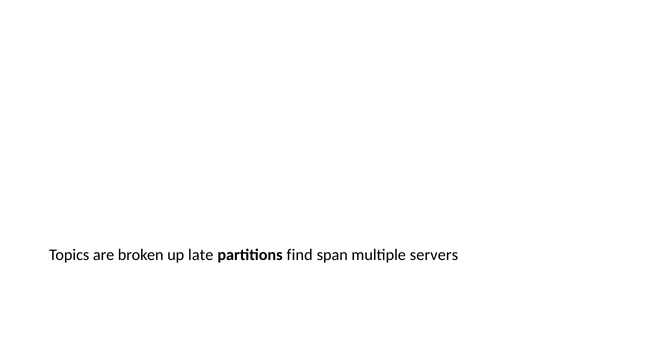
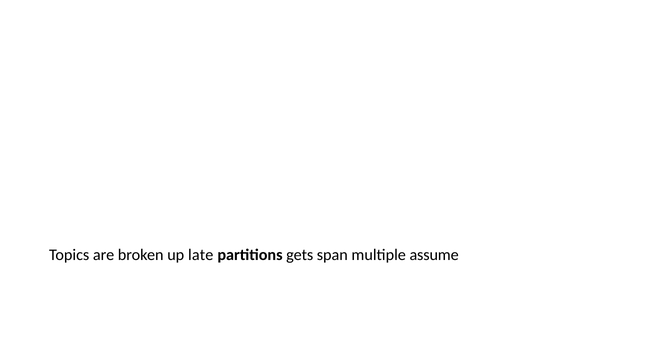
find: find -> gets
servers: servers -> assume
